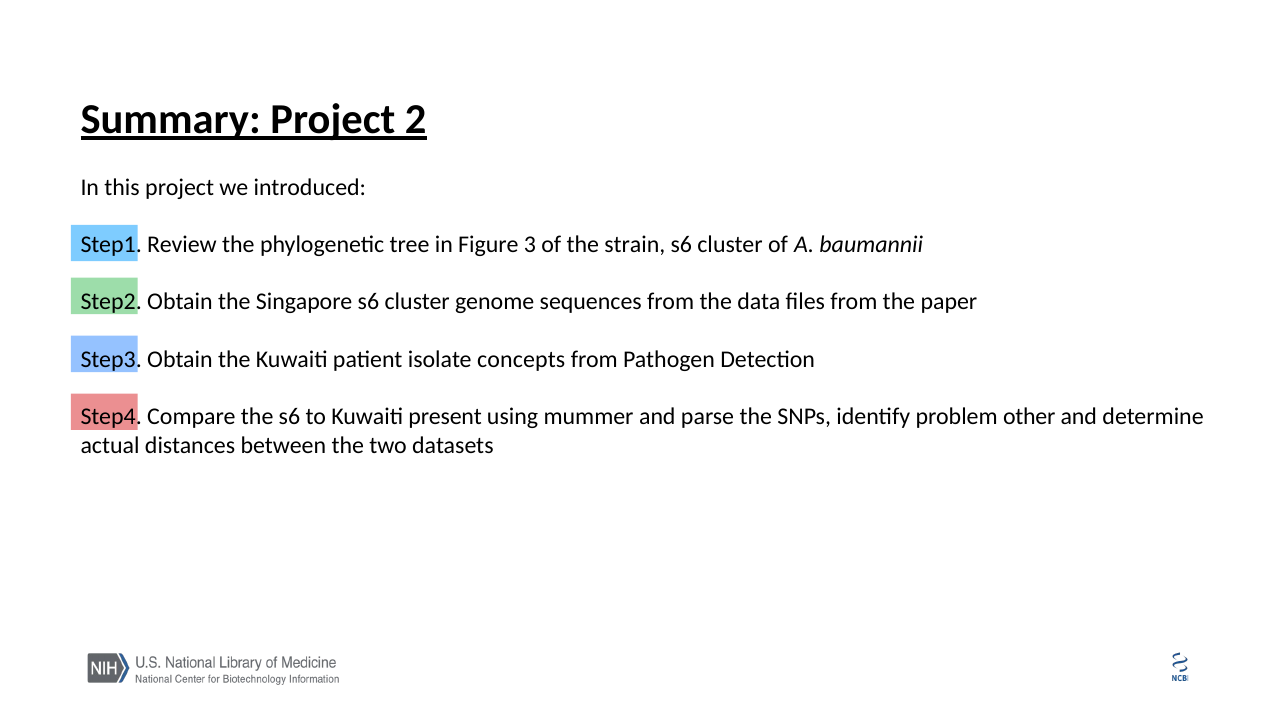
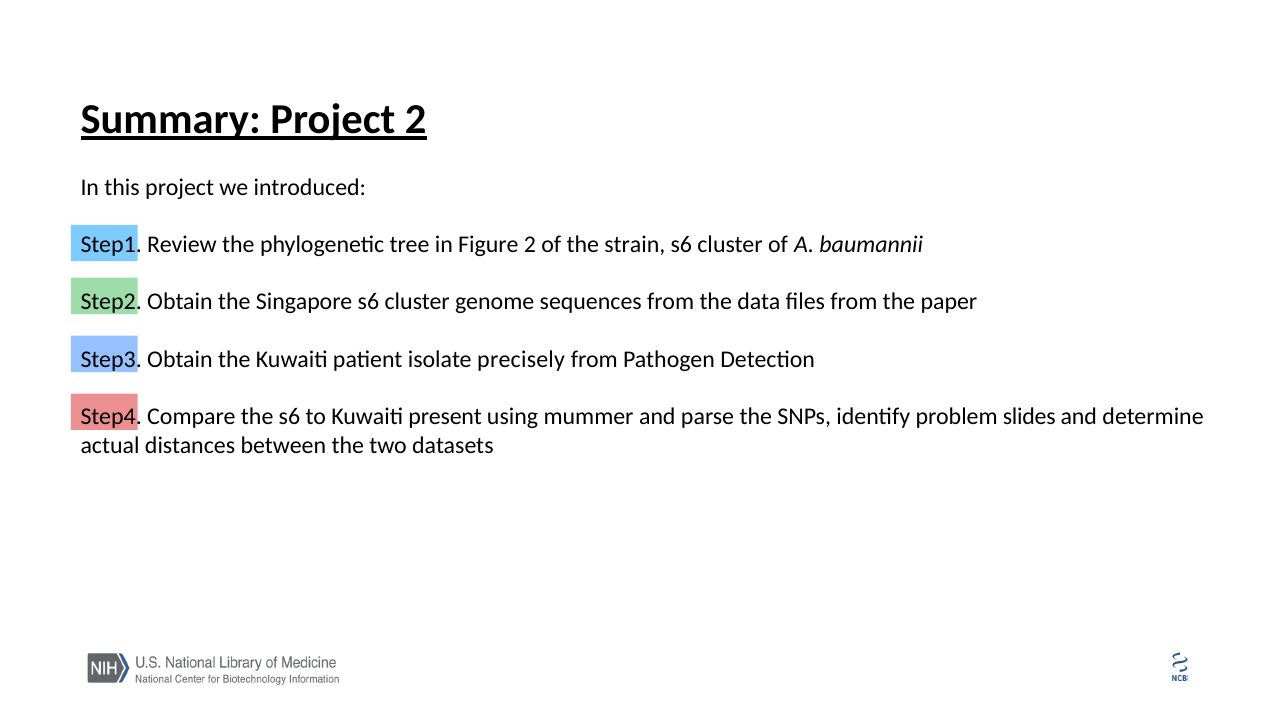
Figure 3: 3 -> 2
concepts: concepts -> precisely
other: other -> slides
